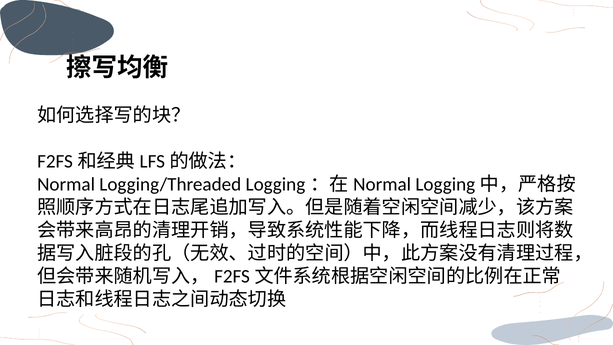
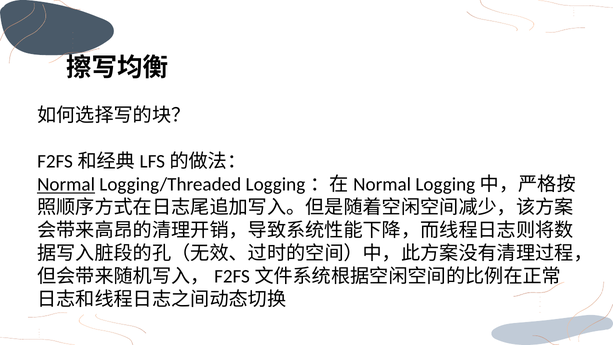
Normal underline: none -> present
